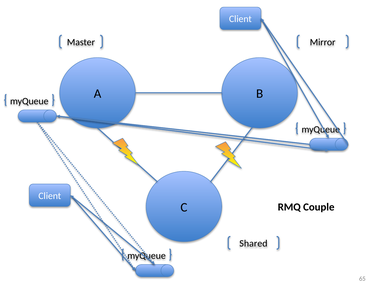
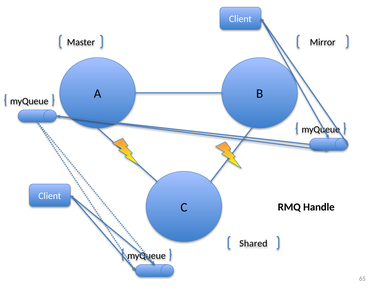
Couple: Couple -> Handle
